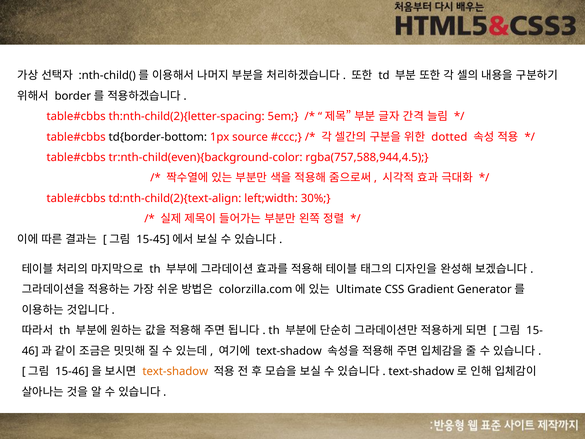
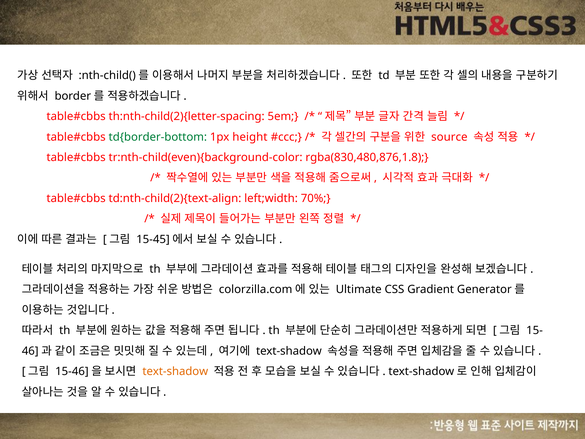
td{border-bottom colour: black -> green
source: source -> height
dotted: dotted -> source
rgba(757,588,944,4.5: rgba(757,588,944,4.5 -> rgba(830,480,876,1.8
30%: 30% -> 70%
